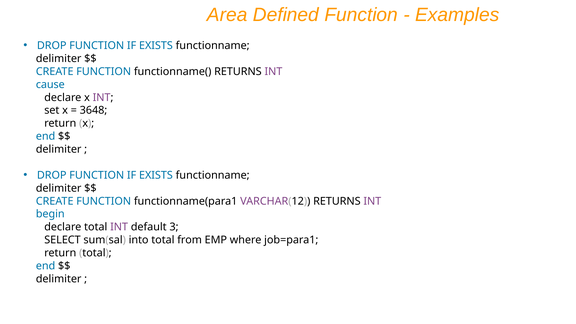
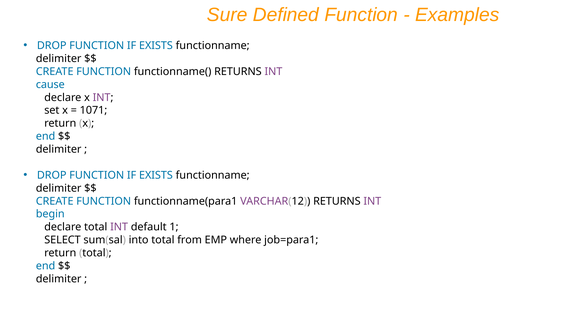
Area: Area -> Sure
3648: 3648 -> 1071
3: 3 -> 1
